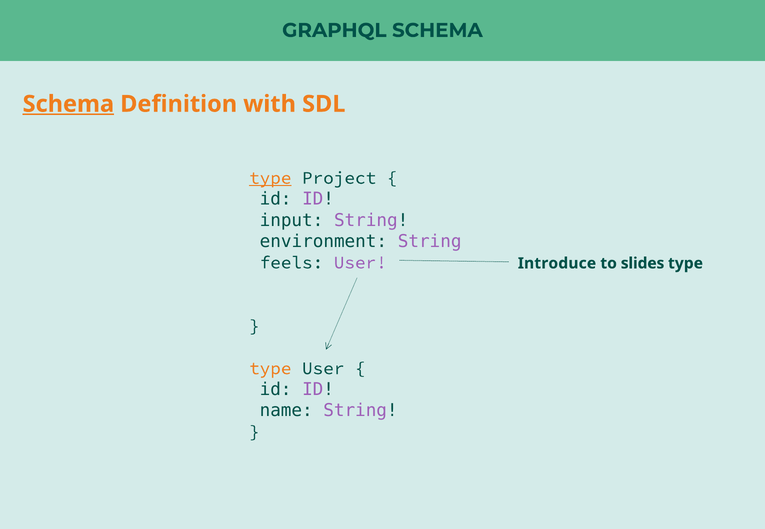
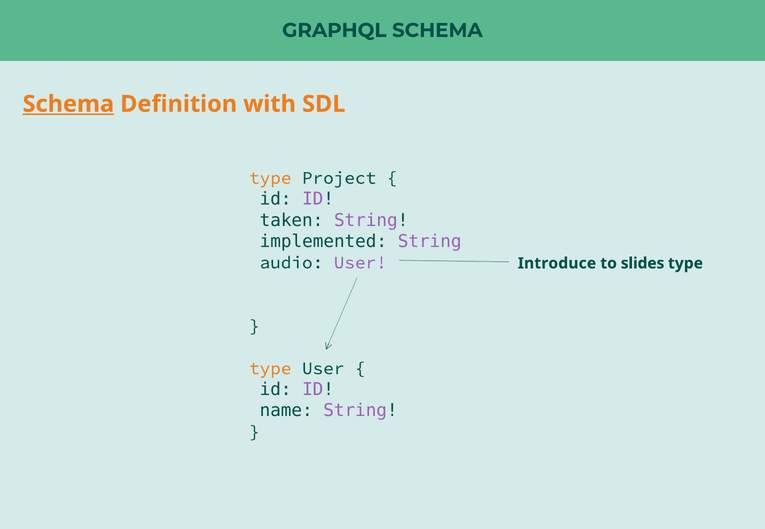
type at (270, 178) underline: present -> none
input: input -> taken
environment: environment -> implemented
feels: feels -> audio
